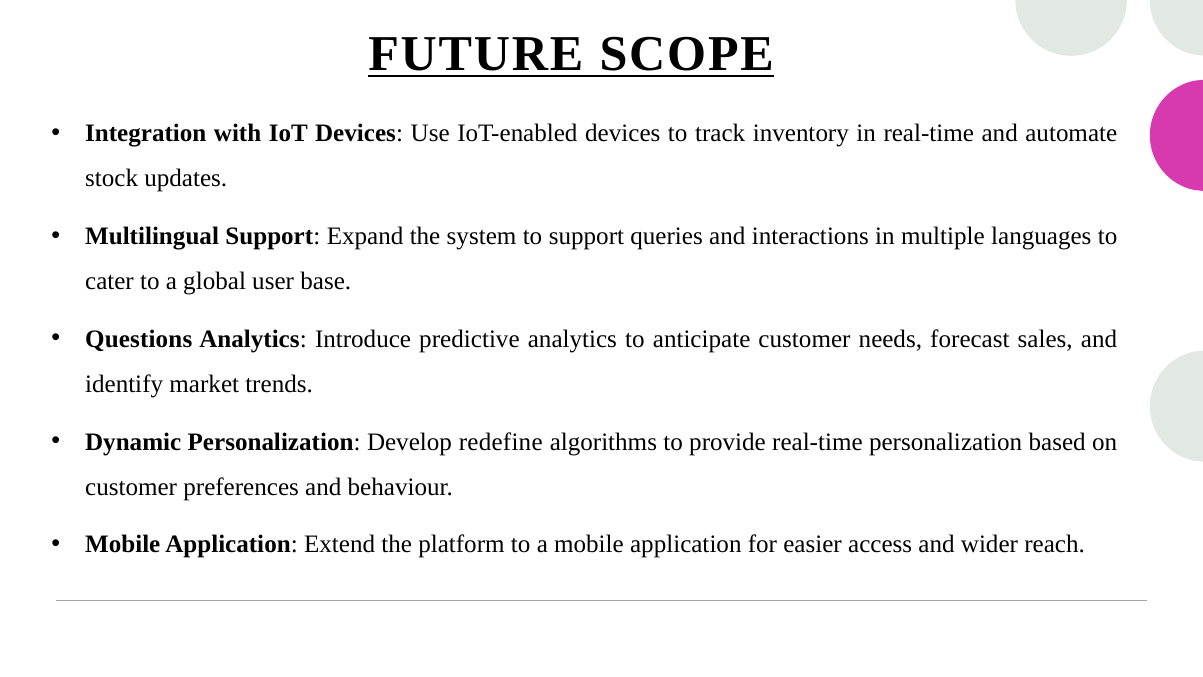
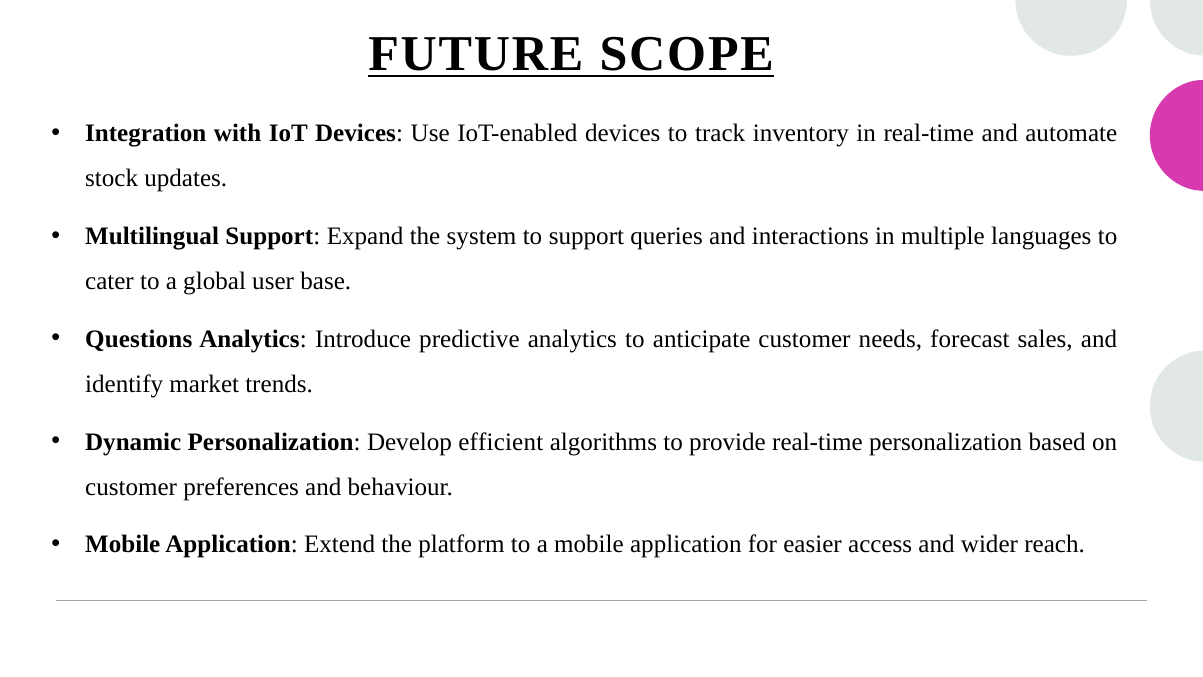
redefine: redefine -> efficient
